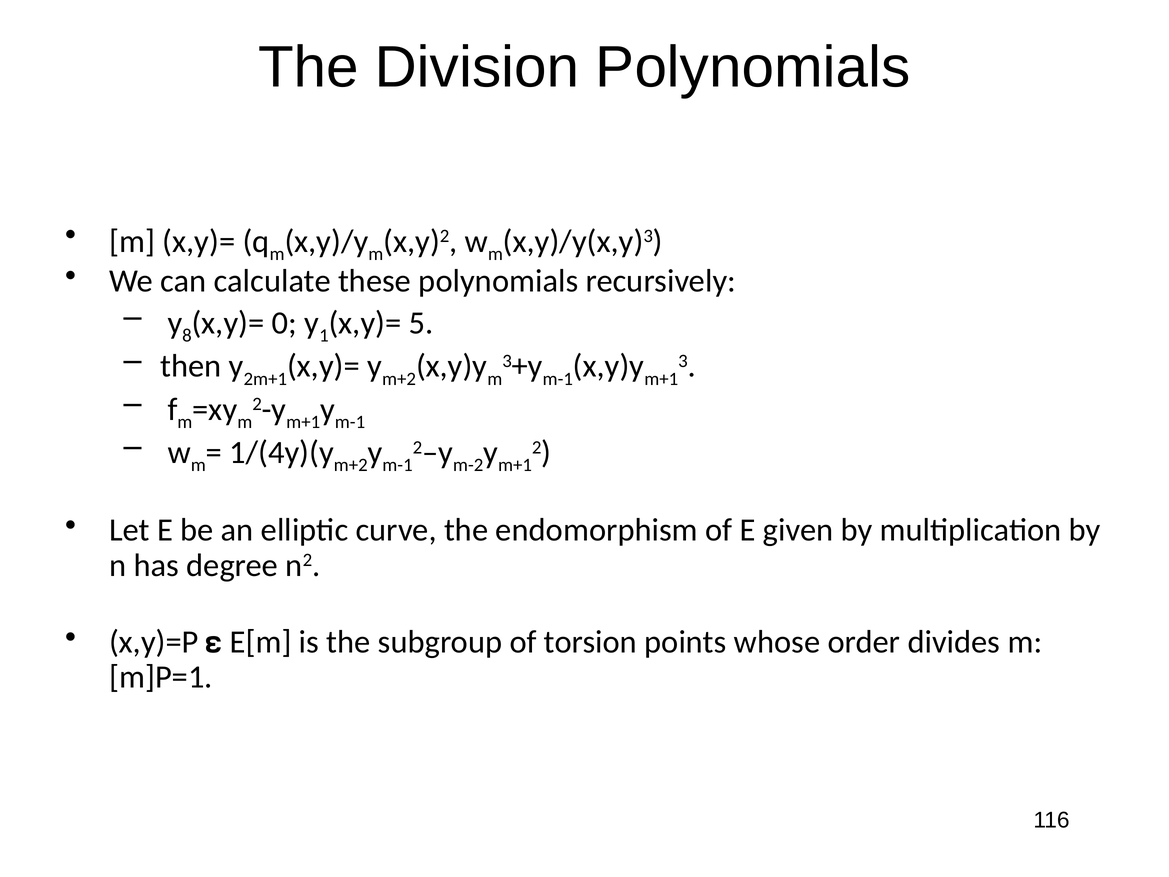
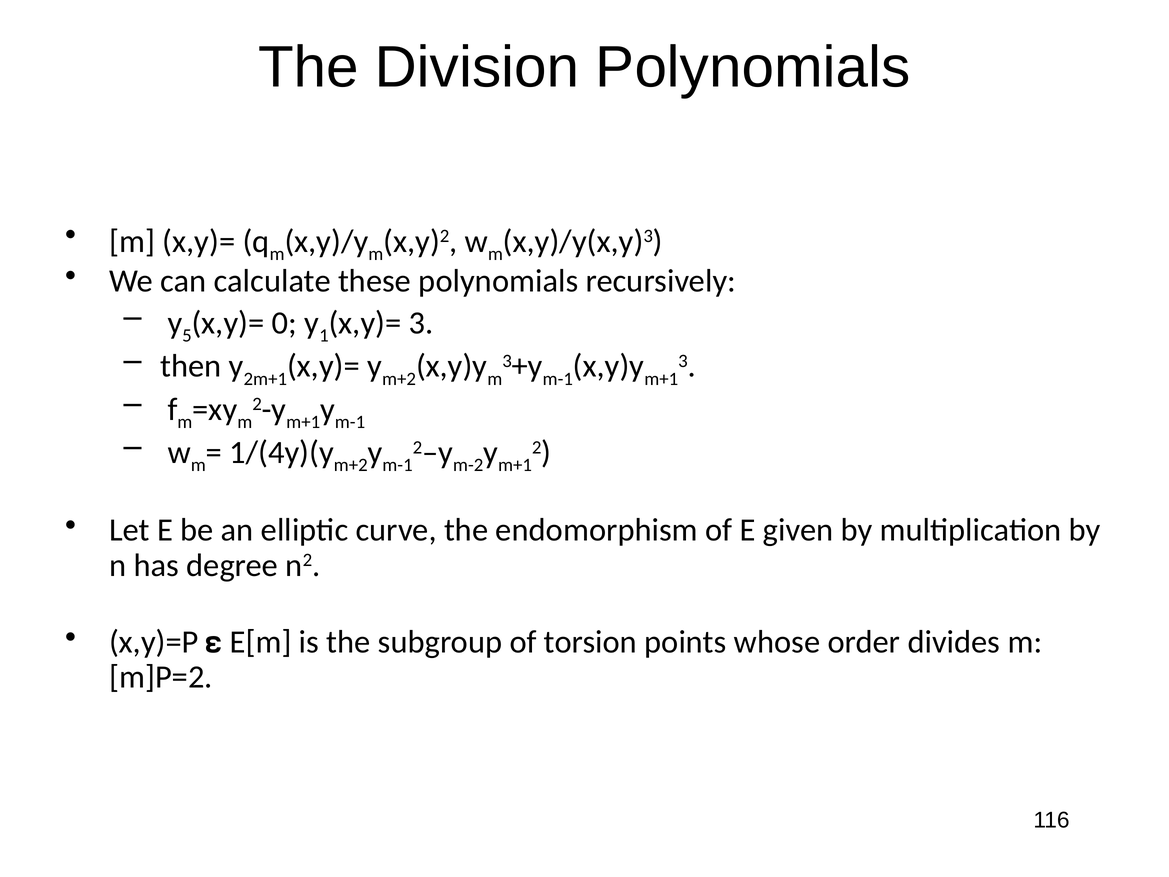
8: 8 -> 5
x,y)= 5: 5 -> 3
m]P=1: m]P=1 -> m]P=2
